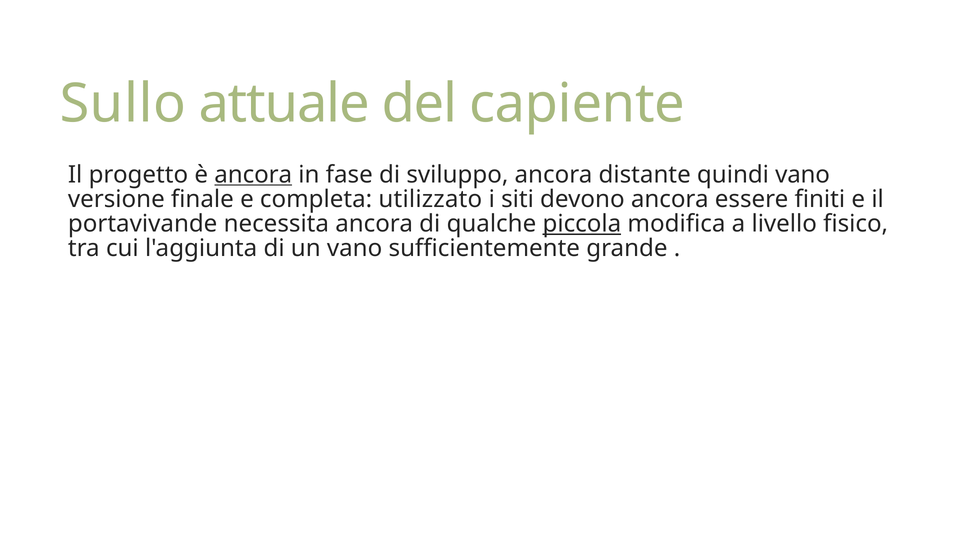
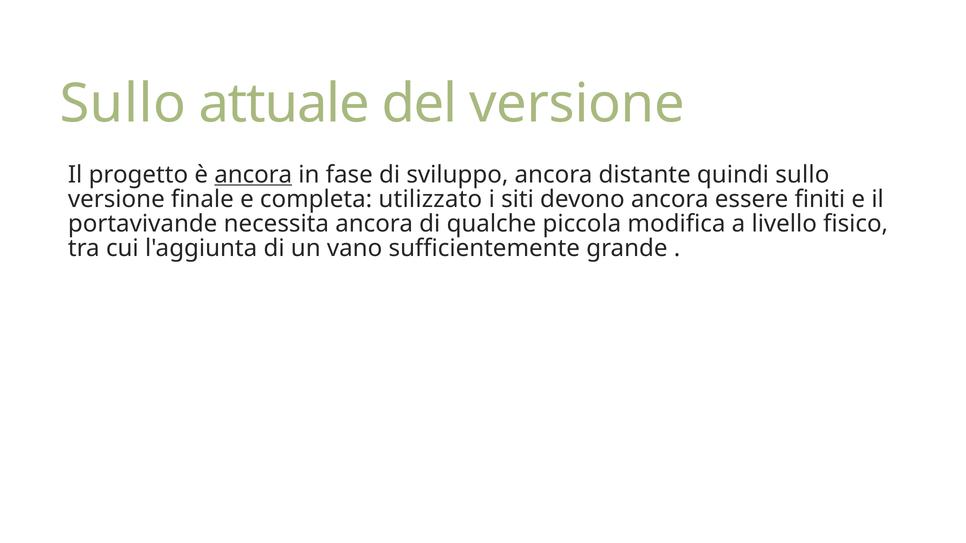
del capiente: capiente -> versione
quindi vano: vano -> sullo
piccola underline: present -> none
